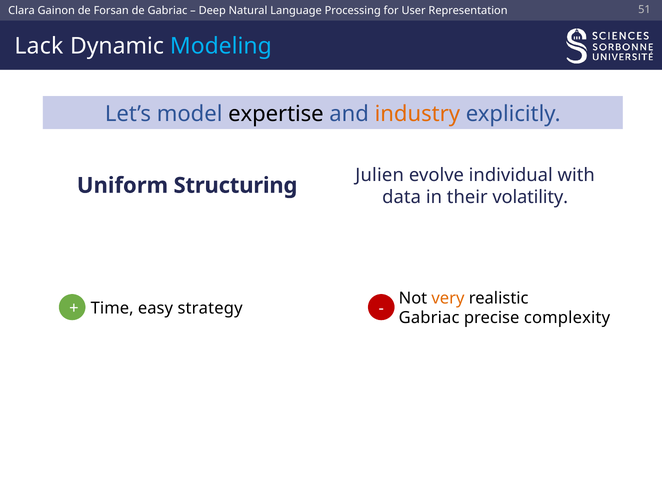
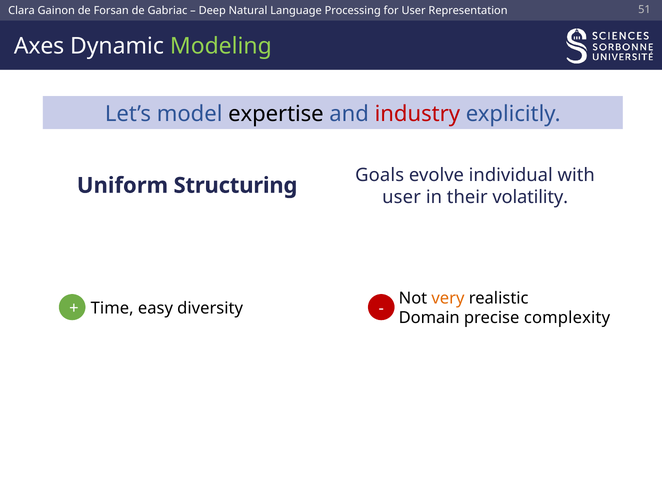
Lack: Lack -> Axes
Modeling colour: light blue -> light green
industry colour: orange -> red
Julien: Julien -> Goals
data at (402, 197): data -> user
strategy: strategy -> diversity
Gabriac at (429, 318): Gabriac -> Domain
